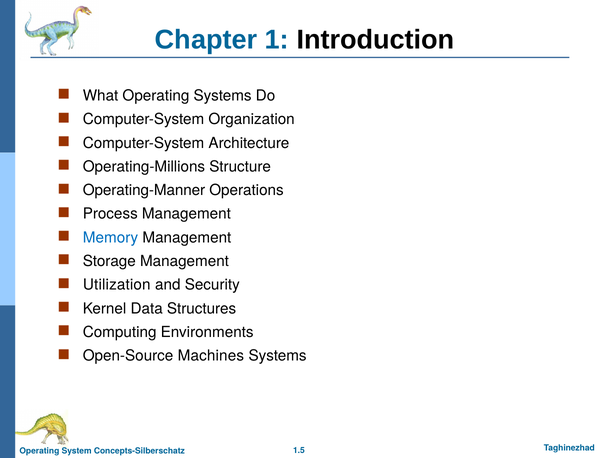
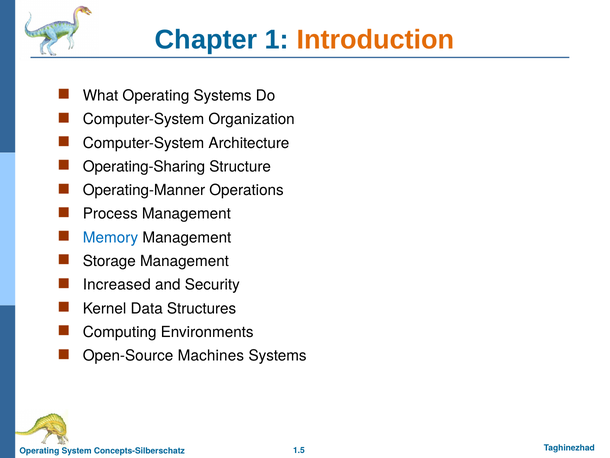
Introduction colour: black -> orange
Operating-Millions: Operating-Millions -> Operating-Sharing
Utilization: Utilization -> Increased
